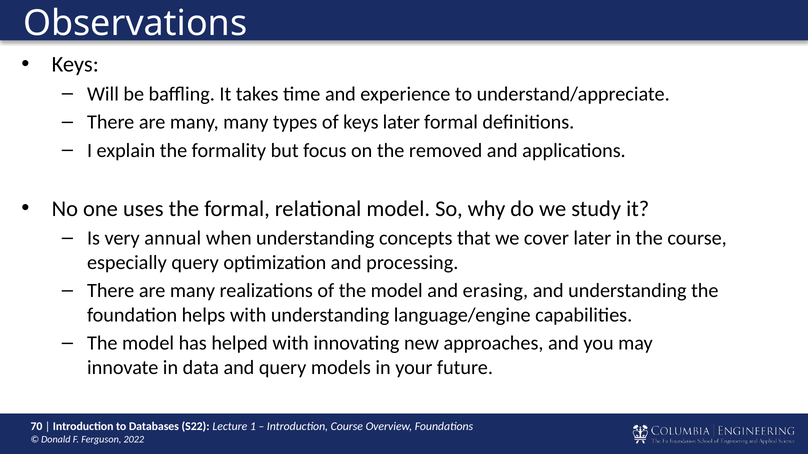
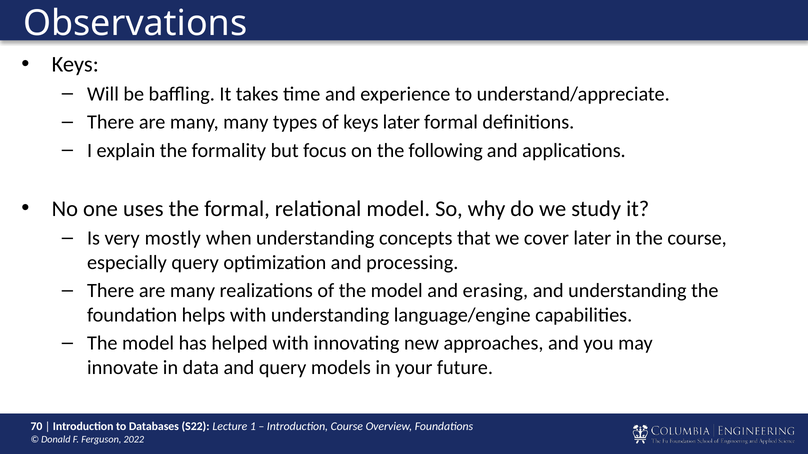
removed: removed -> following
annual: annual -> mostly
